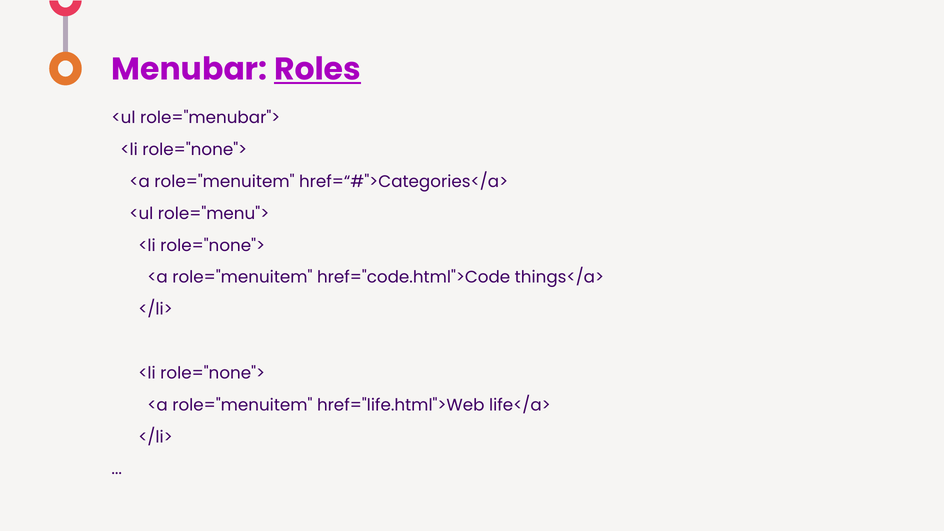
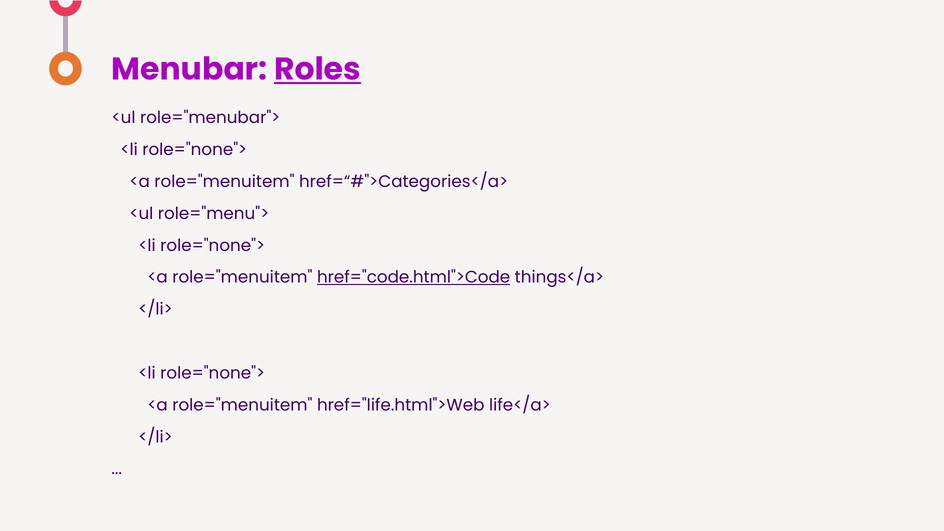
href="code.html">Code underline: none -> present
